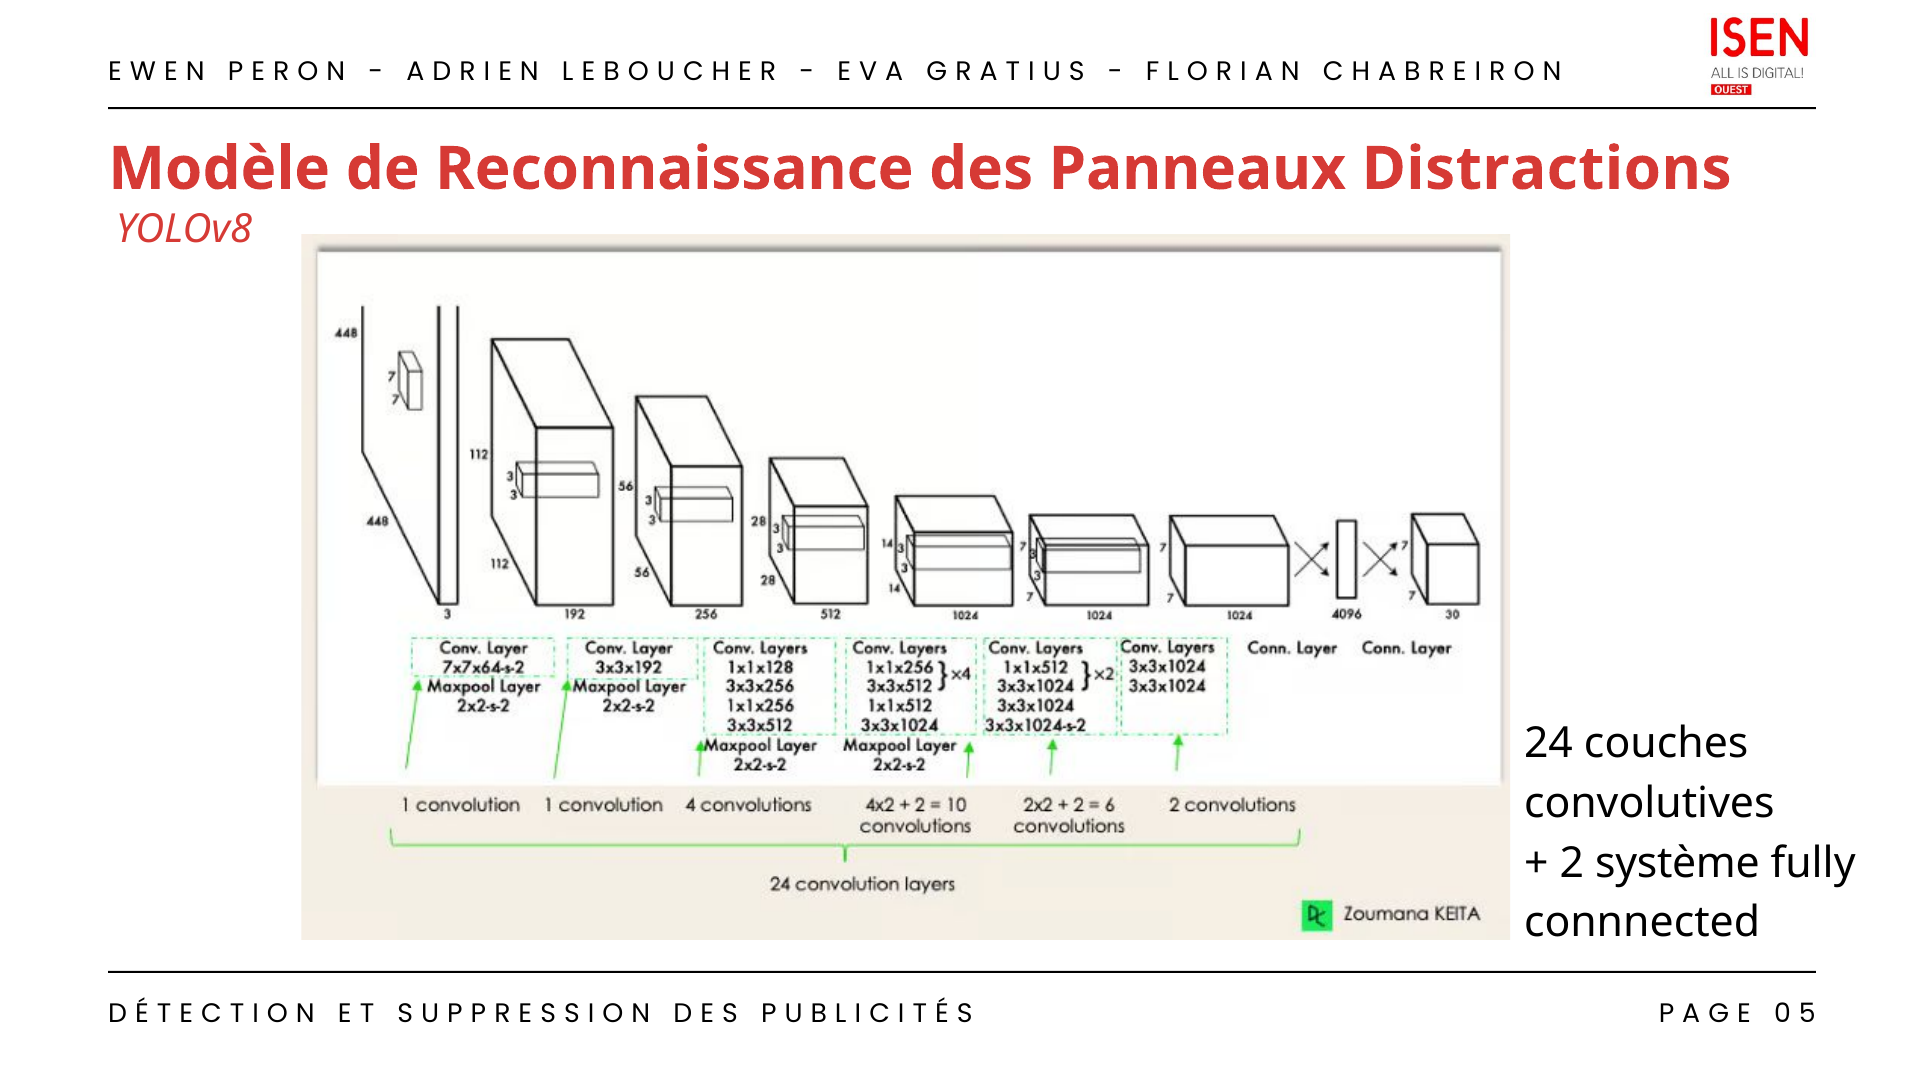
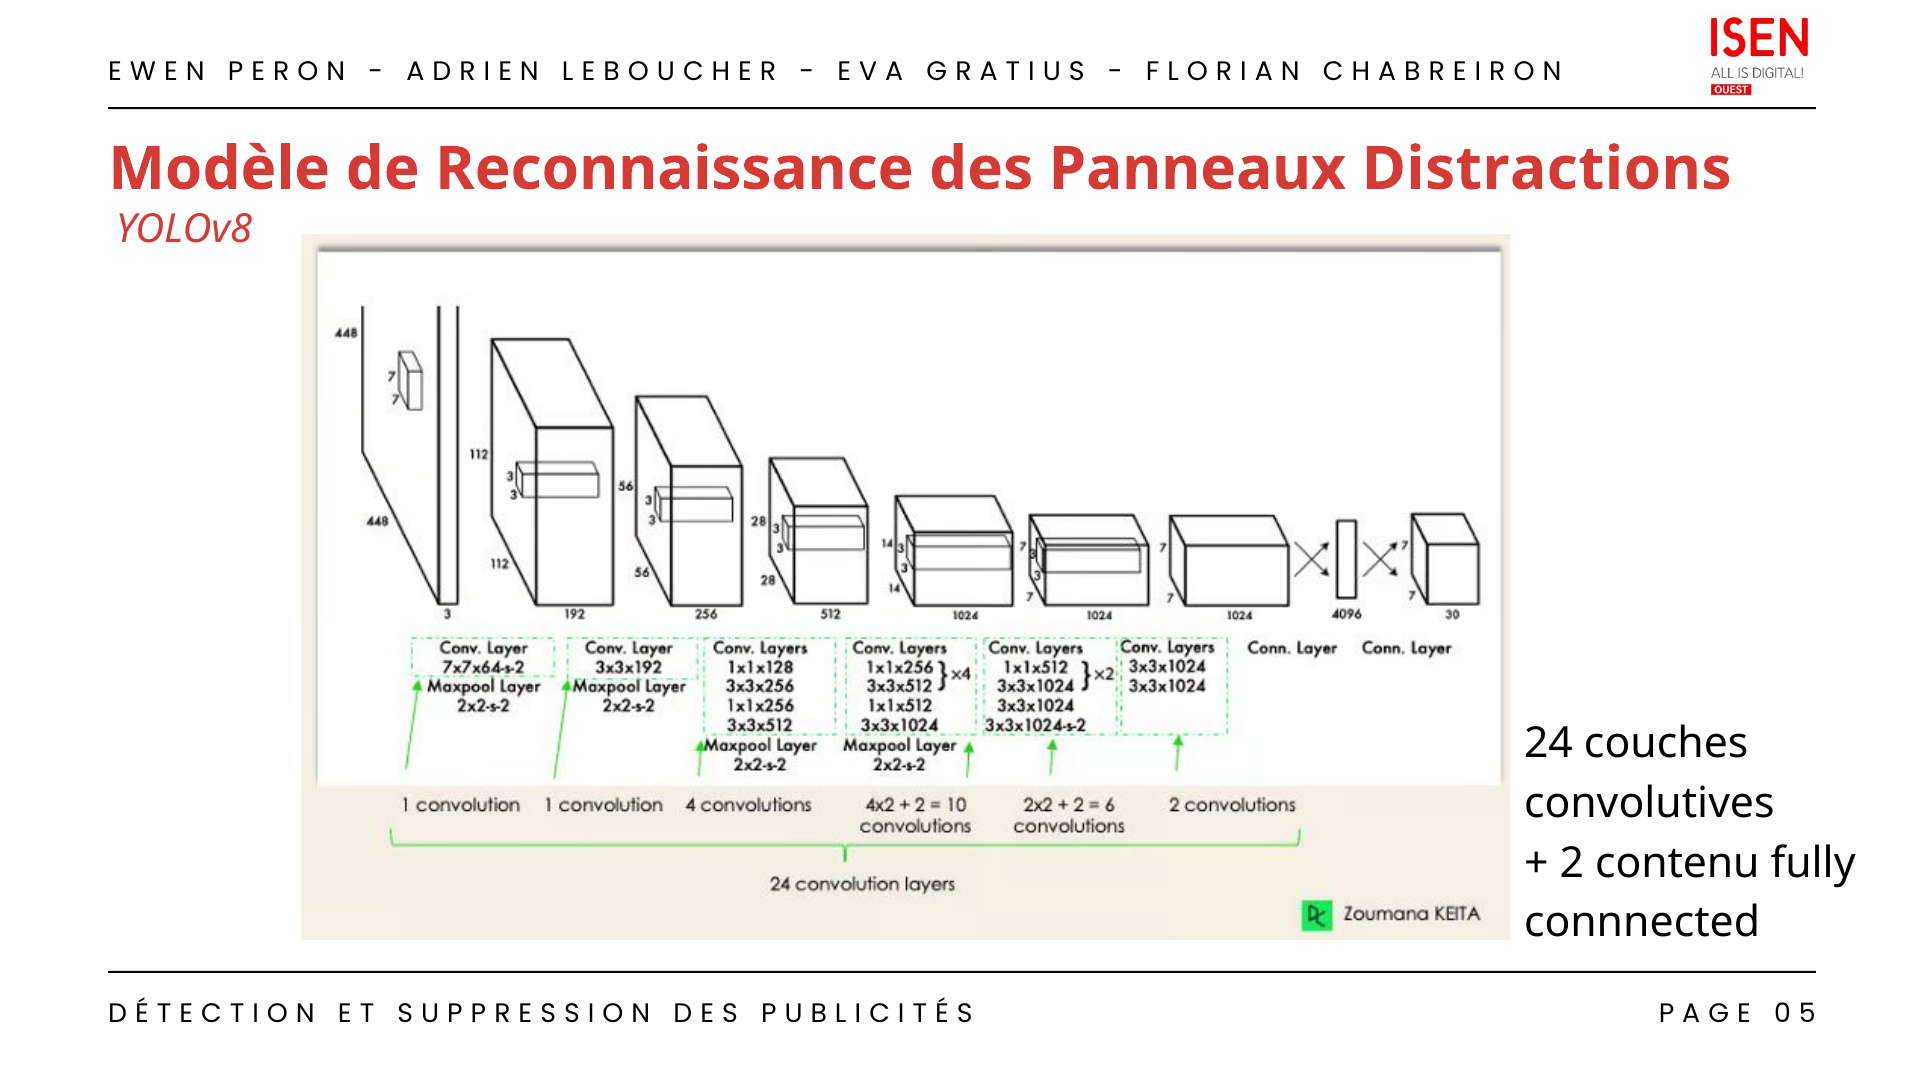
système: système -> contenu
